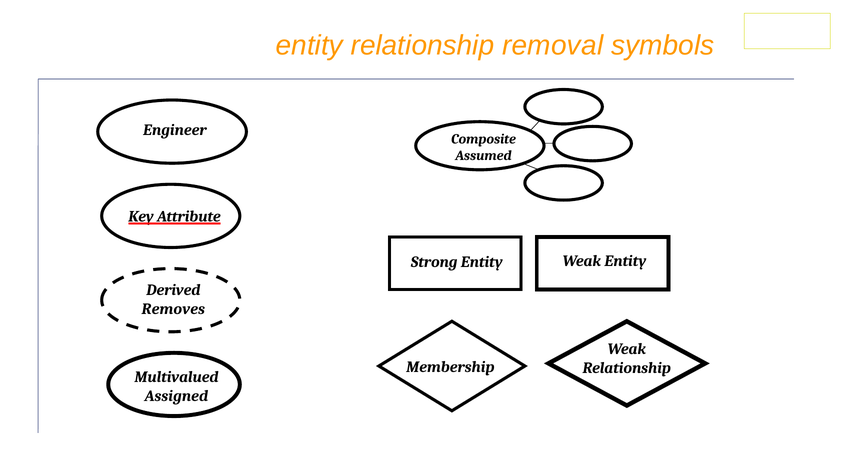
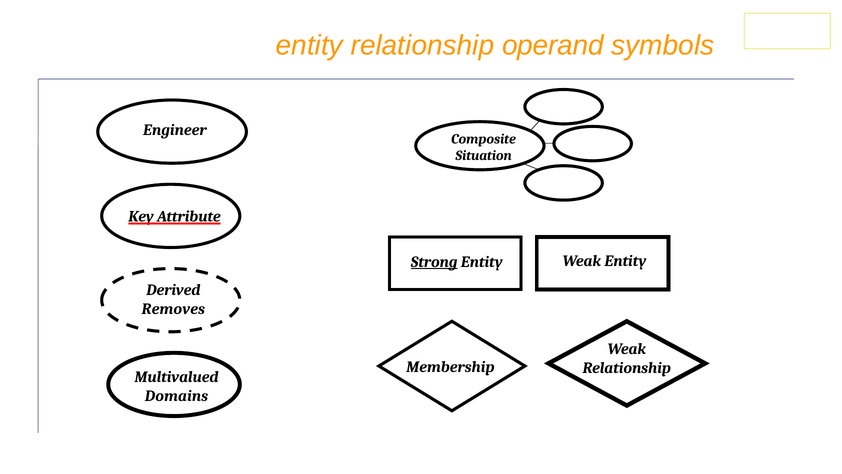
removal: removal -> operand
Assumed: Assumed -> Situation
Strong underline: none -> present
Assigned: Assigned -> Domains
